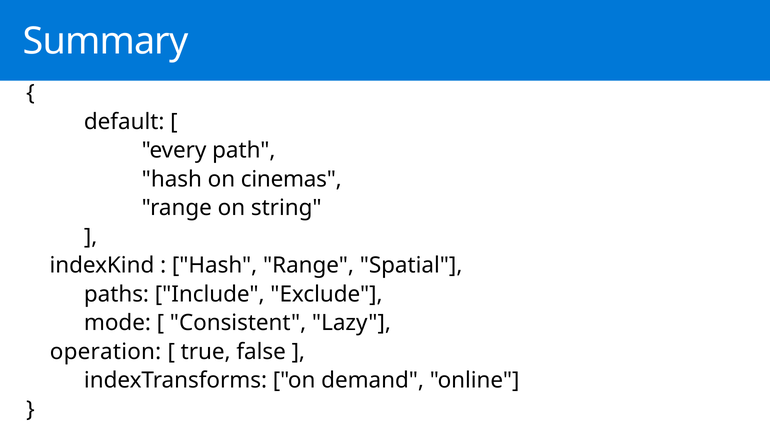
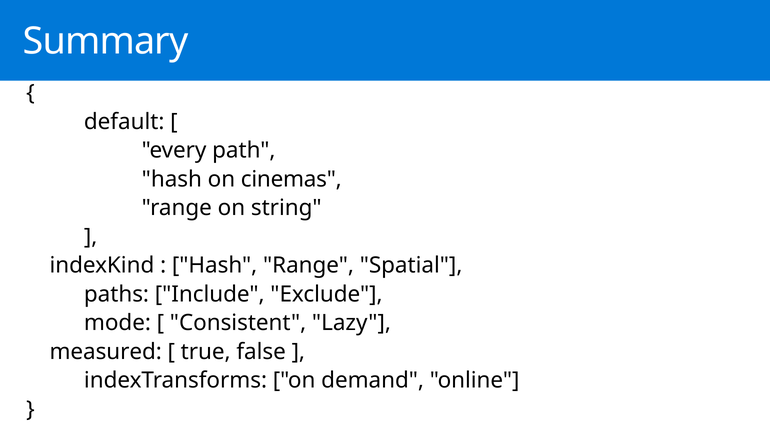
operation: operation -> measured
